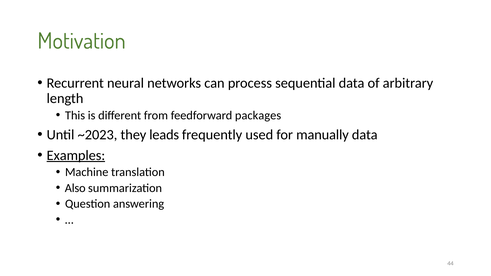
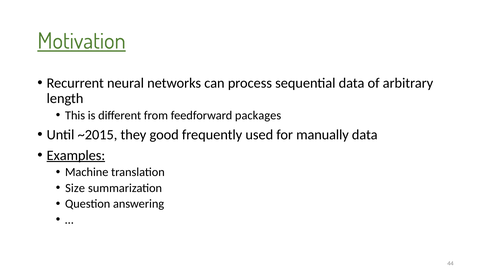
Motivation underline: none -> present
~2023: ~2023 -> ~2015
leads: leads -> good
Also: Also -> Size
